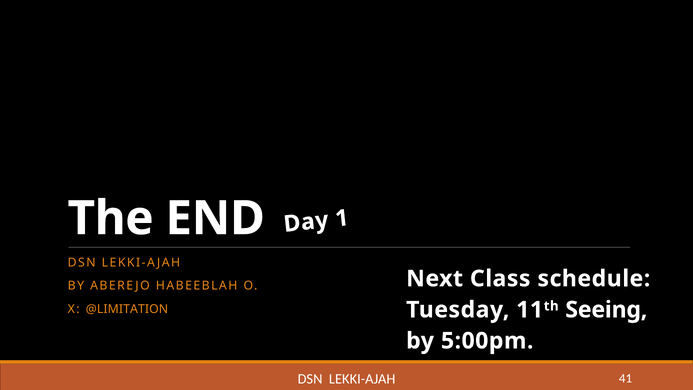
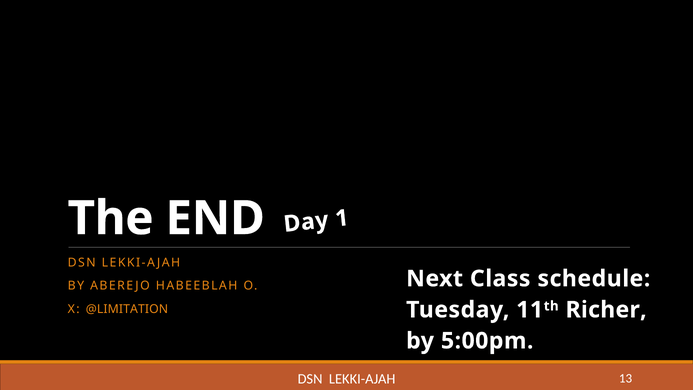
Seeing: Seeing -> Richer
41: 41 -> 13
